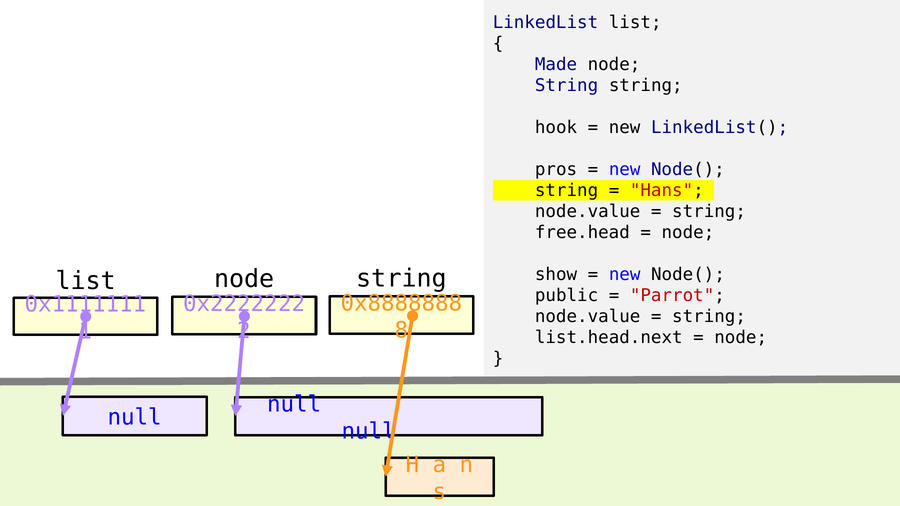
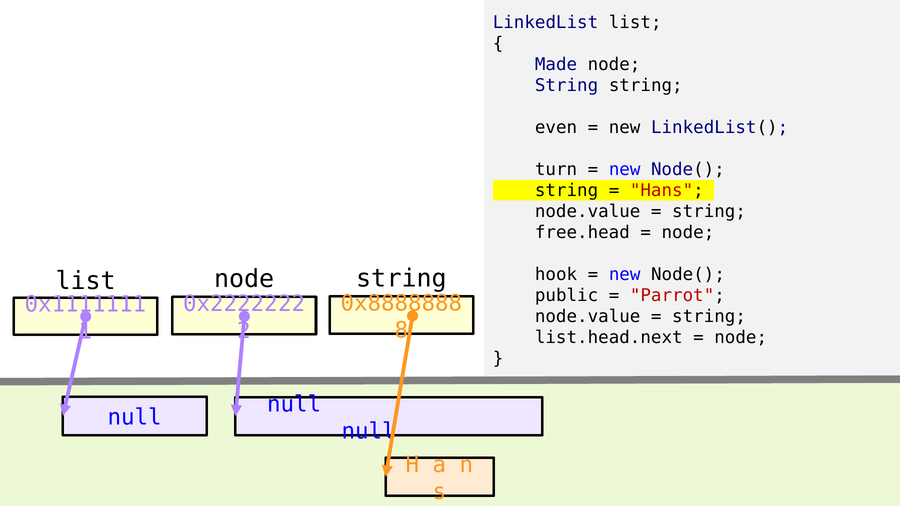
hook: hook -> even
pros: pros -> turn
show: show -> hook
